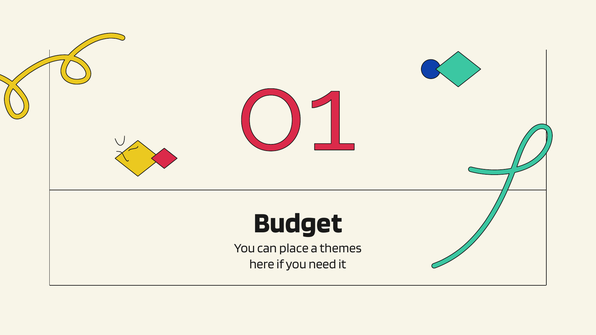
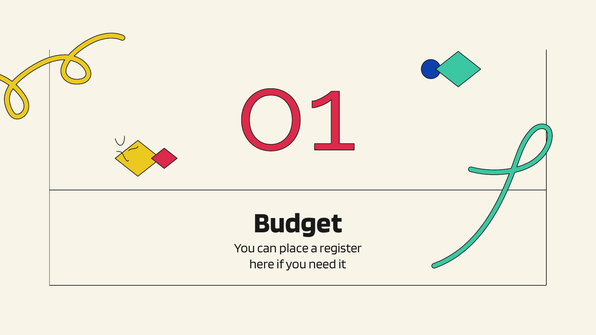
themes: themes -> register
